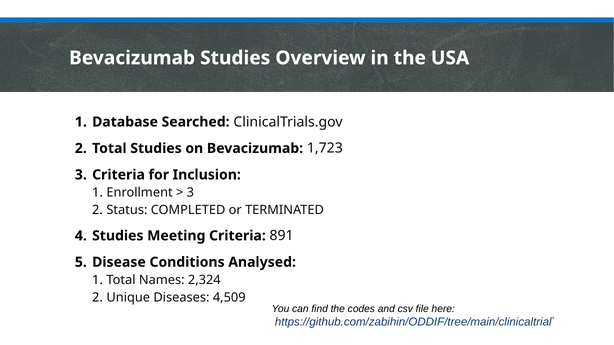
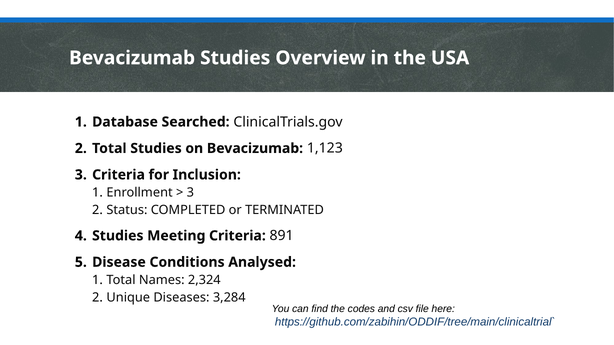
1,723: 1,723 -> 1,123
4,509: 4,509 -> 3,284
